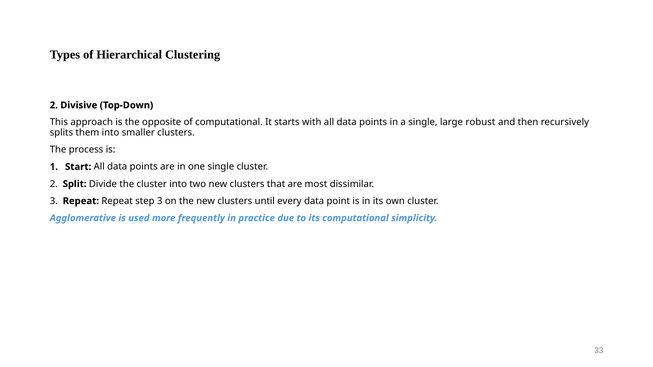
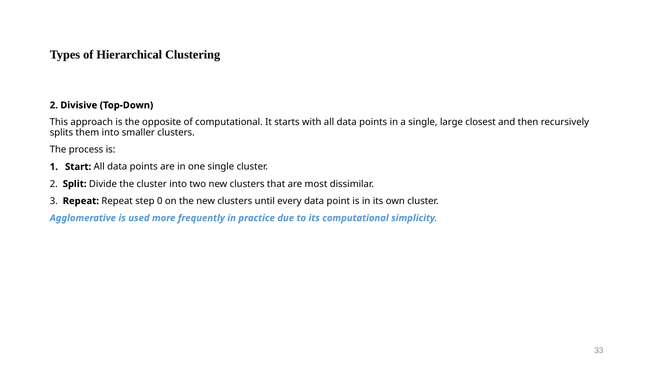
robust: robust -> closest
step 3: 3 -> 0
